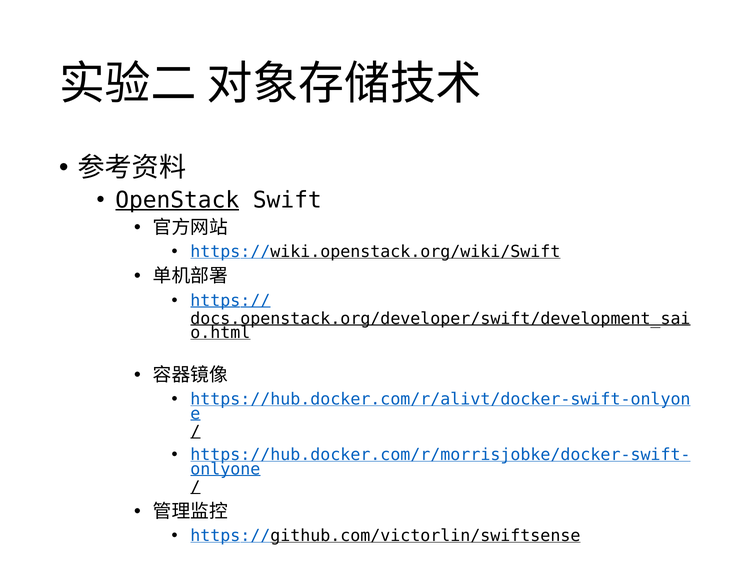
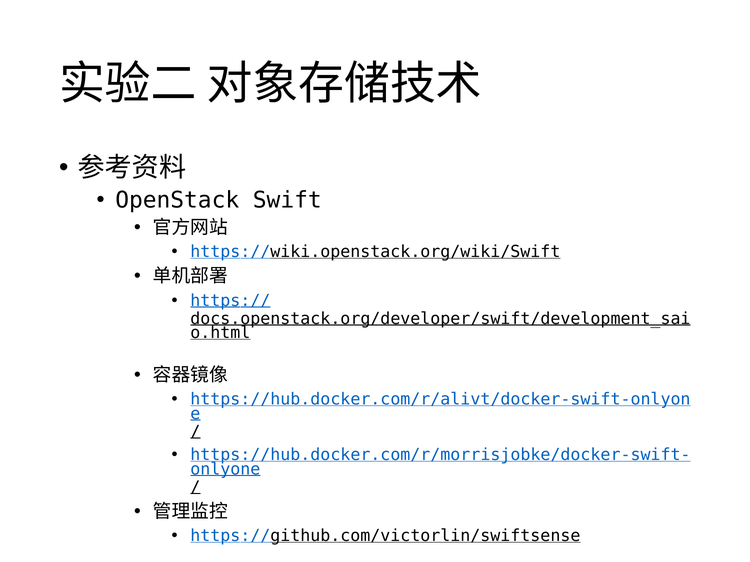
OpenStack underline: present -> none
